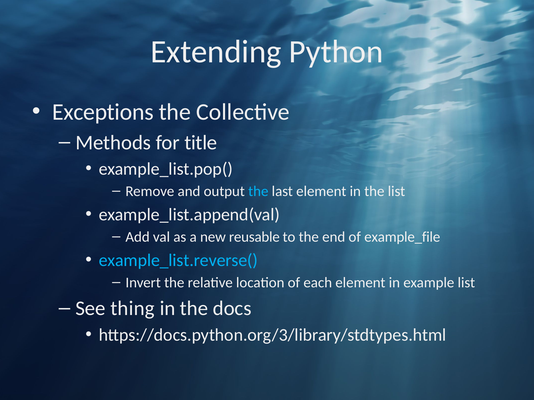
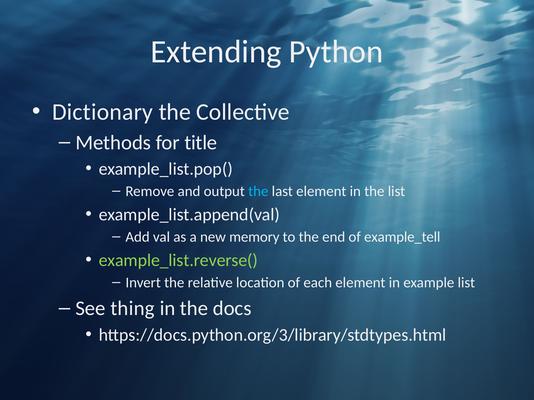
Exceptions: Exceptions -> Dictionary
reusable: reusable -> memory
example_file: example_file -> example_tell
example_list.reverse( colour: light blue -> light green
